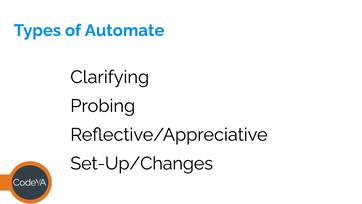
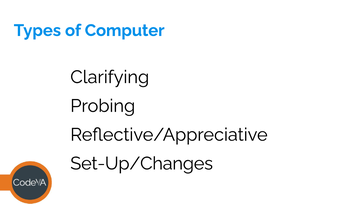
Automate: Automate -> Computer
